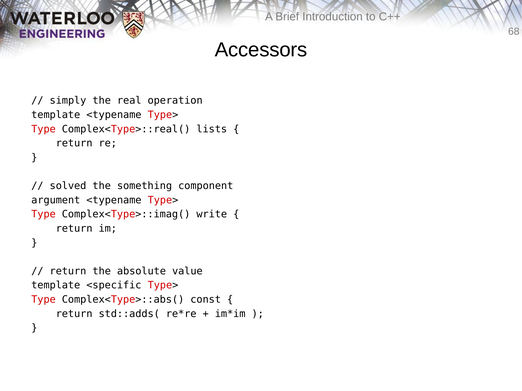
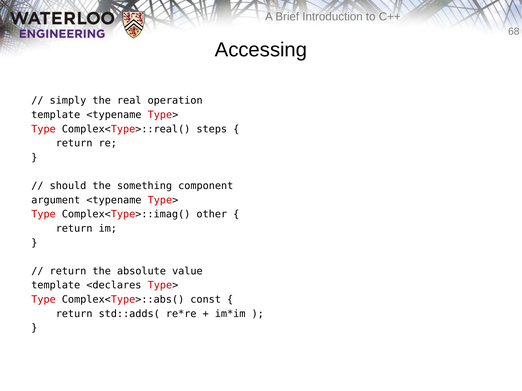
Accessors: Accessors -> Accessing
lists: lists -> steps
solved: solved -> should
write: write -> other
<specific: <specific -> <declares
